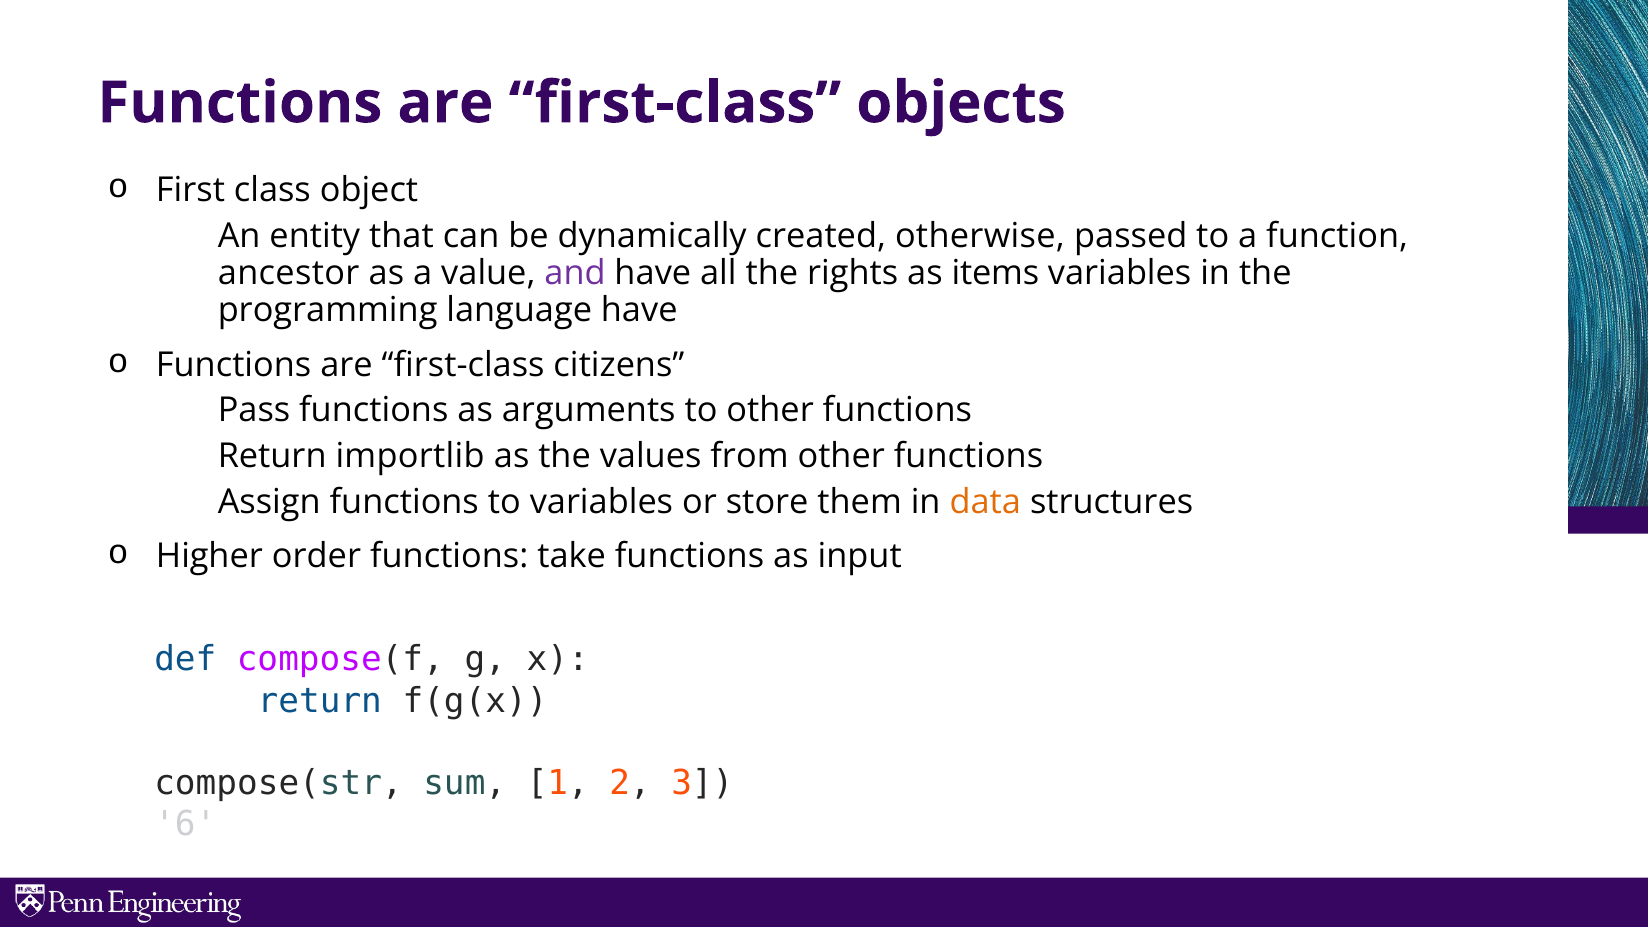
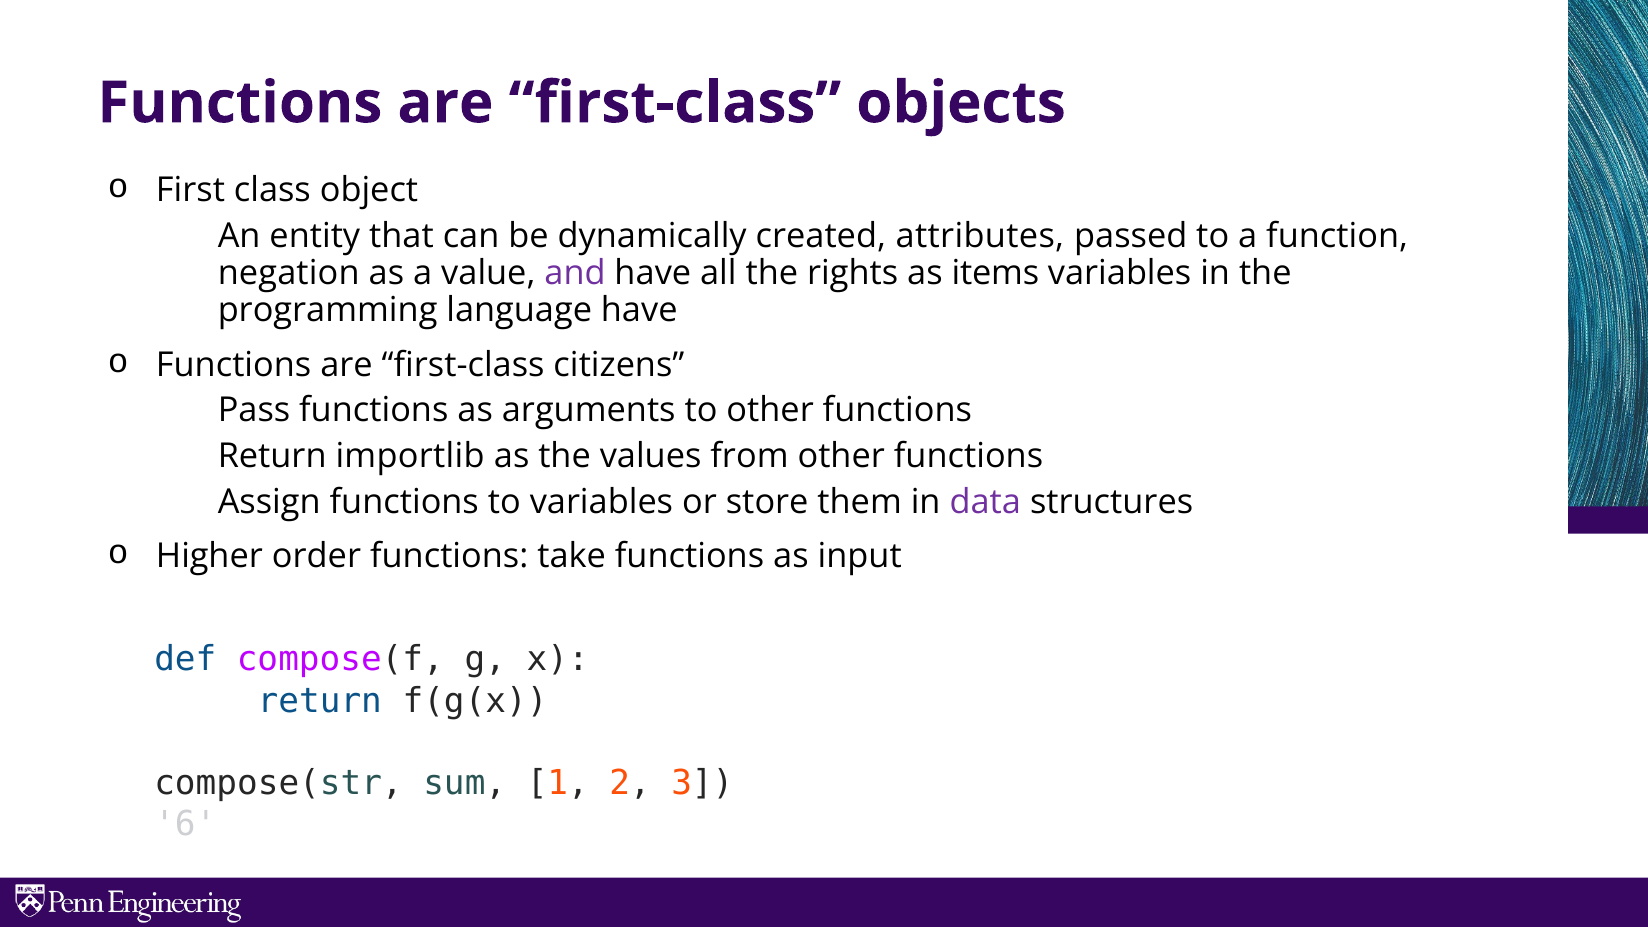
otherwise: otherwise -> attributes
ancestor: ancestor -> negation
data colour: orange -> purple
